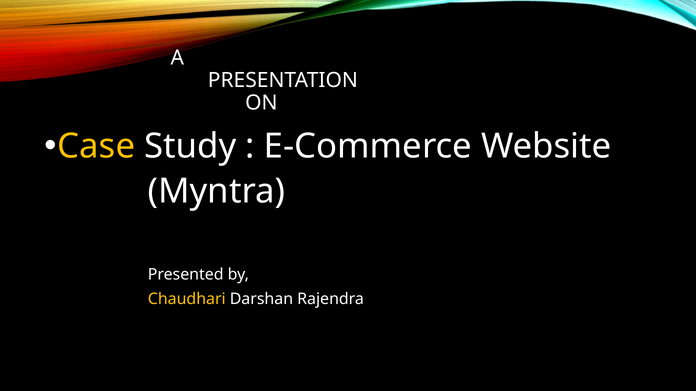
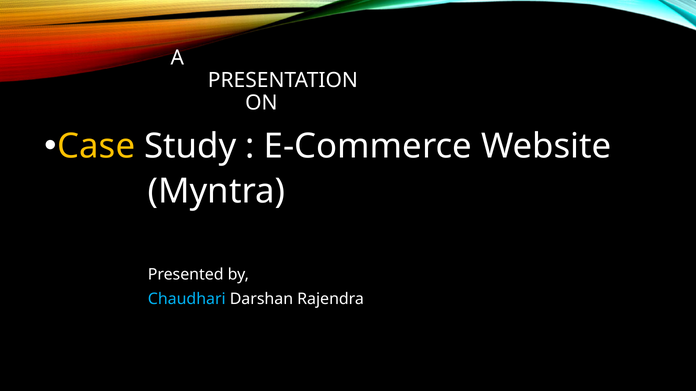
Chaudhari colour: yellow -> light blue
